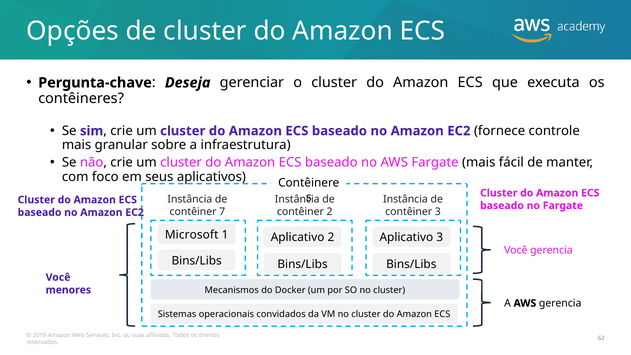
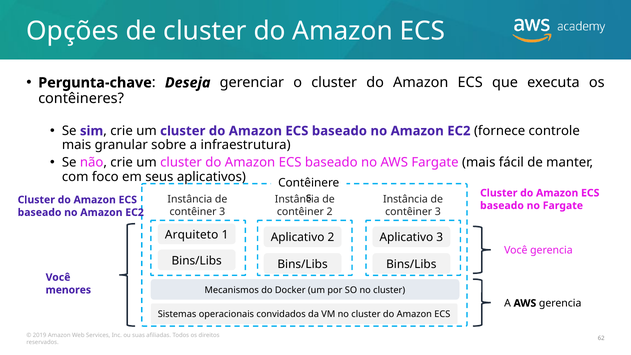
7 at (222, 212): 7 -> 3
Microsoft: Microsoft -> Arquiteto
